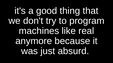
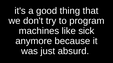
real: real -> sick
